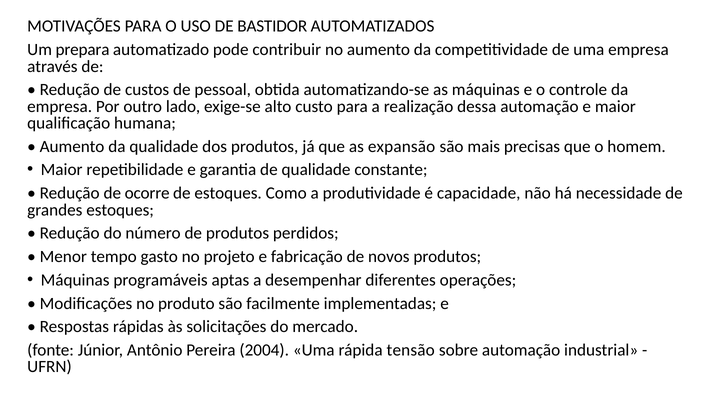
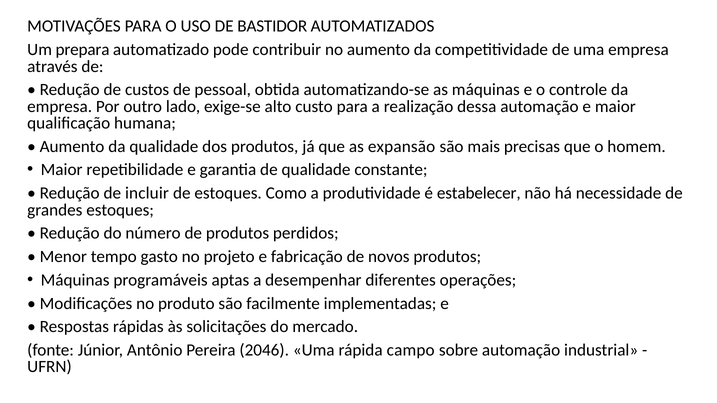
ocorre: ocorre -> incluir
capacidade: capacidade -> estabelecer
2004: 2004 -> 2046
tensão: tensão -> campo
